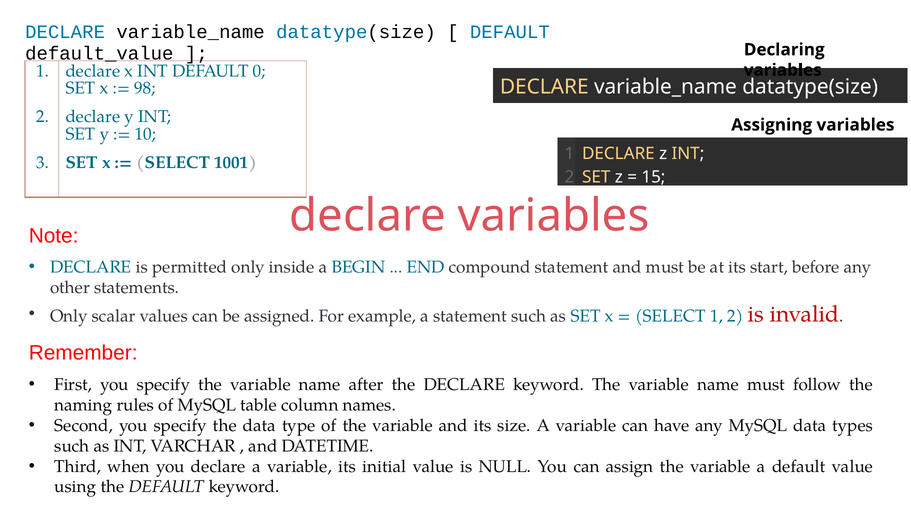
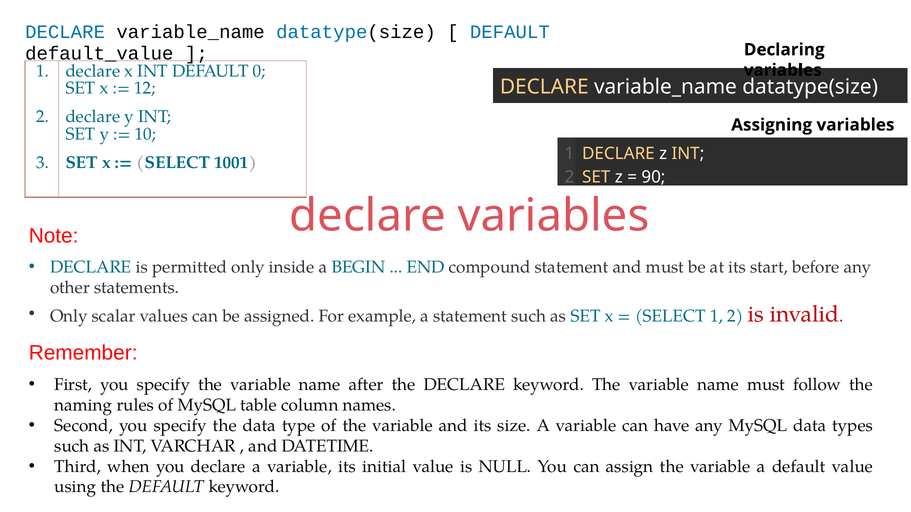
98: 98 -> 12
15: 15 -> 90
